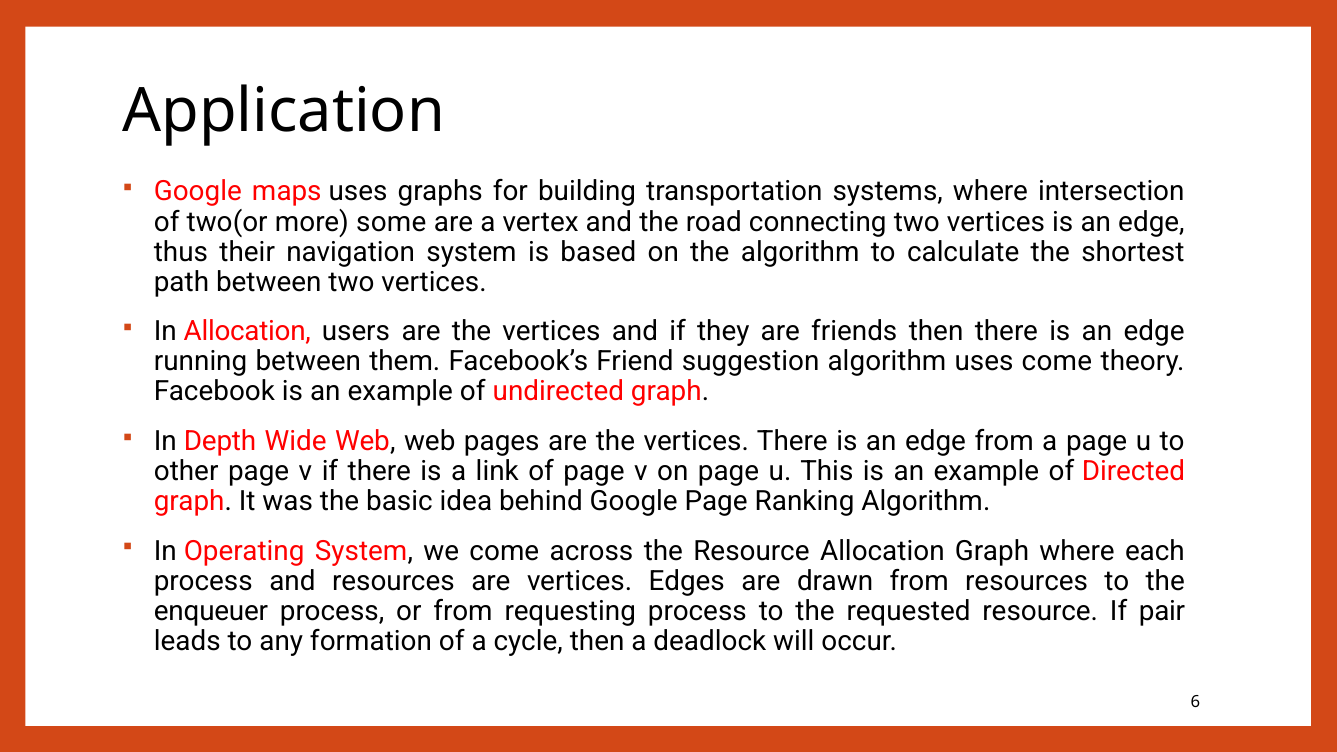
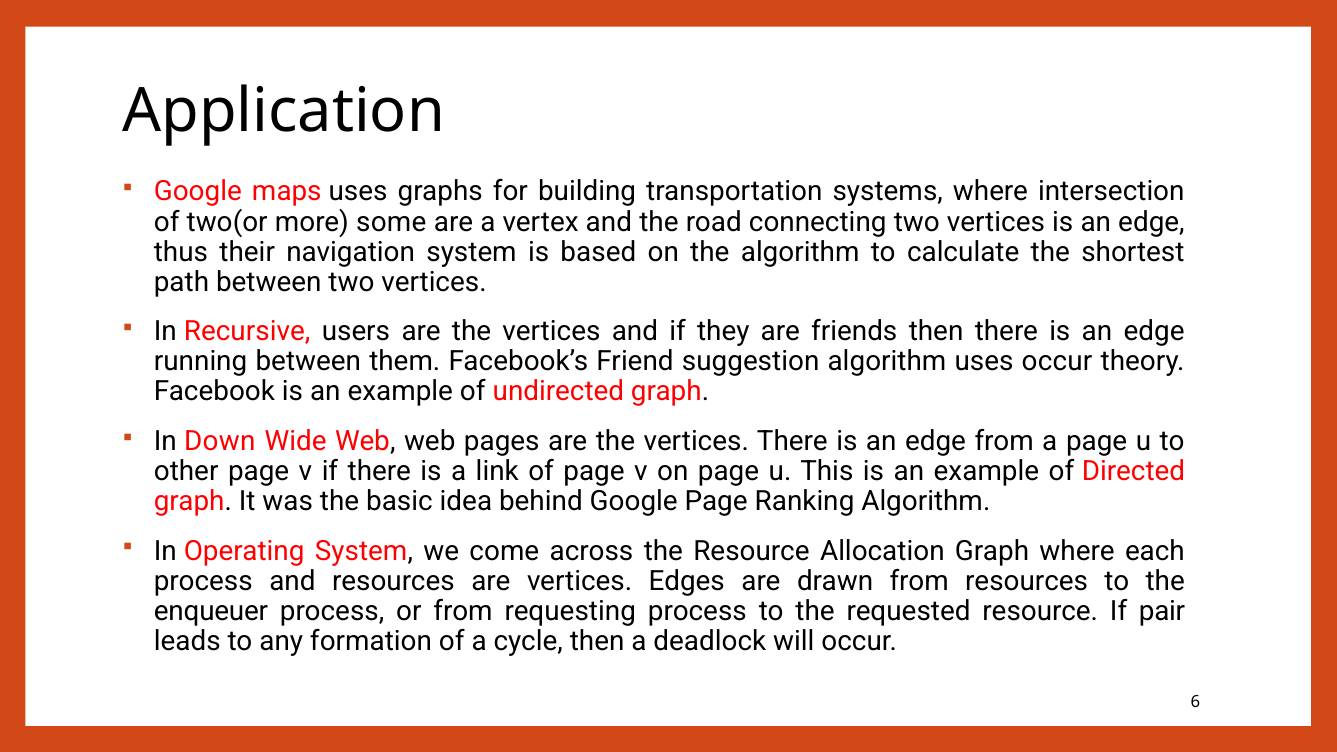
In Allocation: Allocation -> Recursive
uses come: come -> occur
Depth: Depth -> Down
